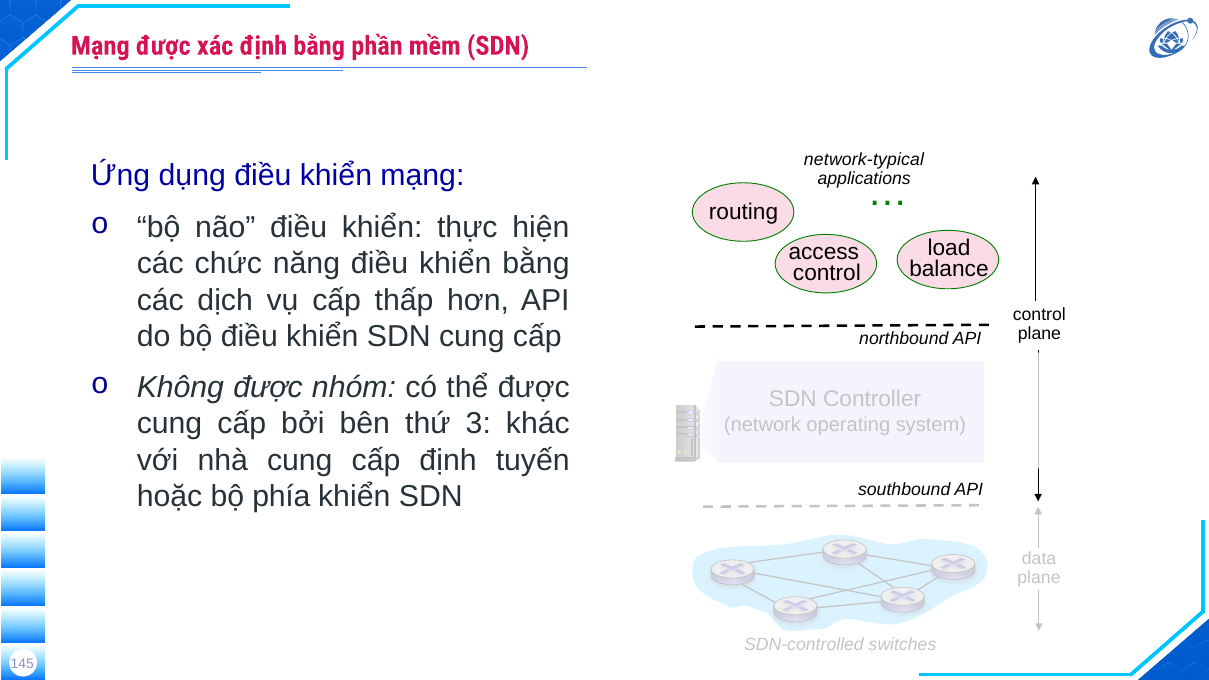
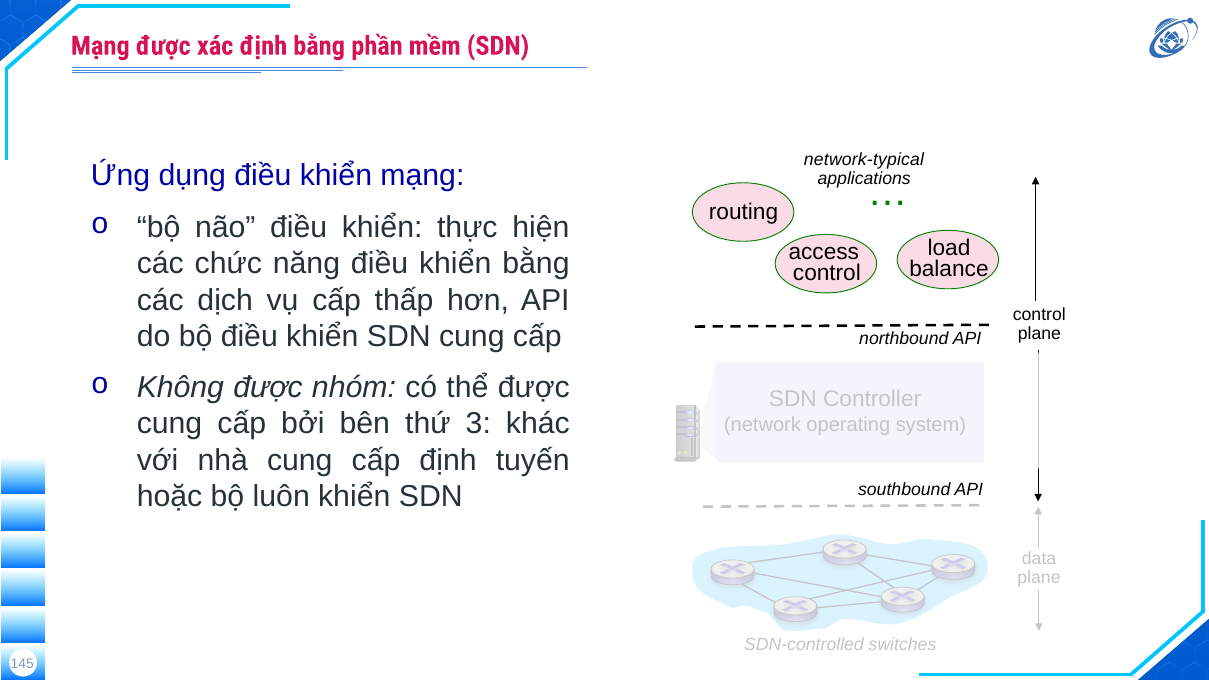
phía: phía -> luôn
